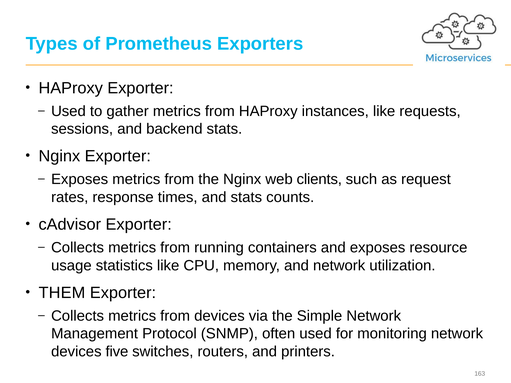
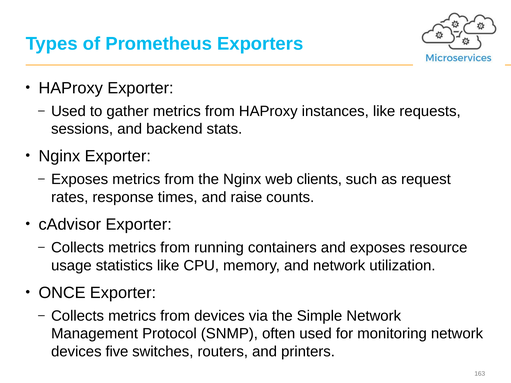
and stats: stats -> raise
THEM: THEM -> ONCE
